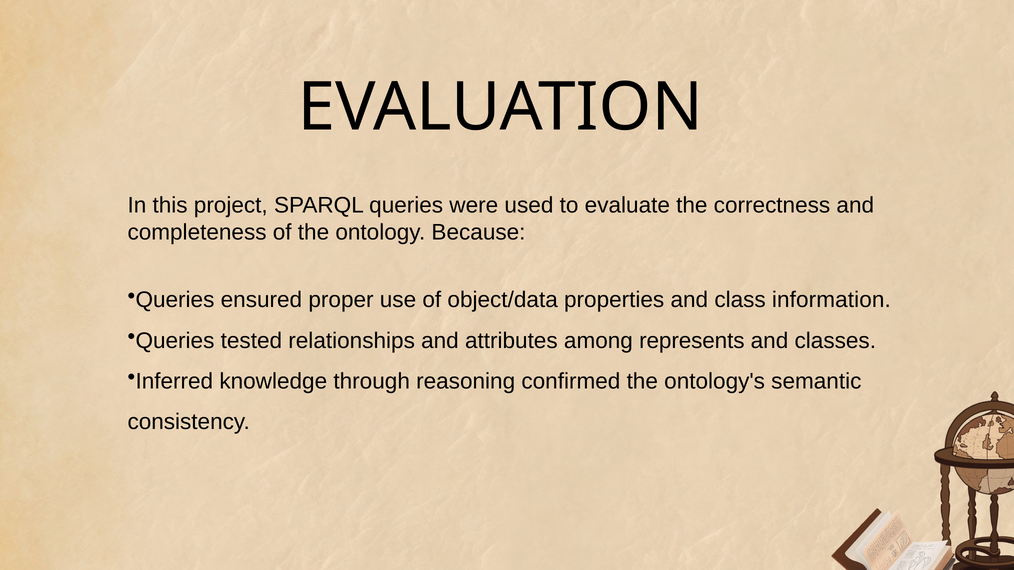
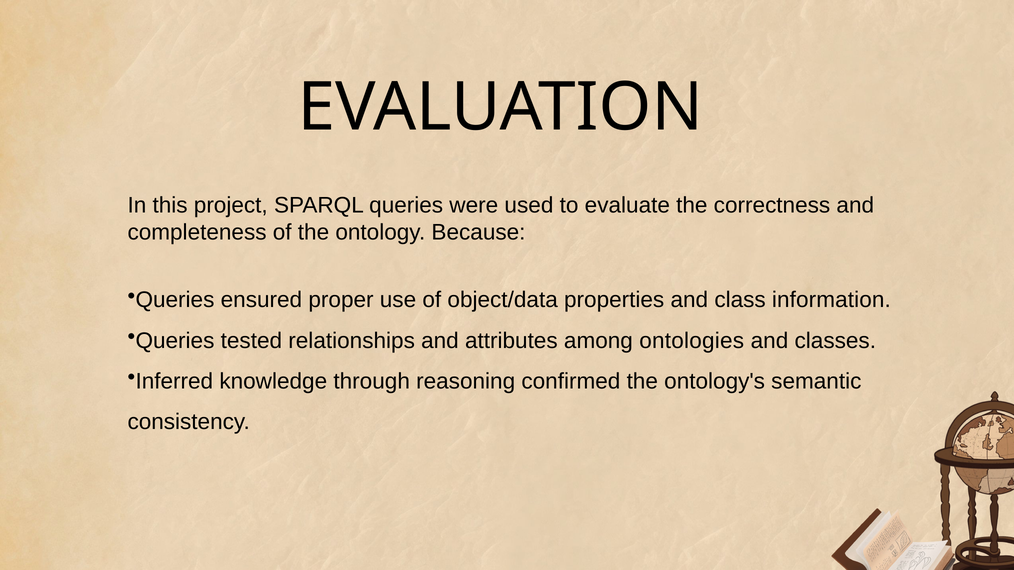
represents: represents -> ontologies
